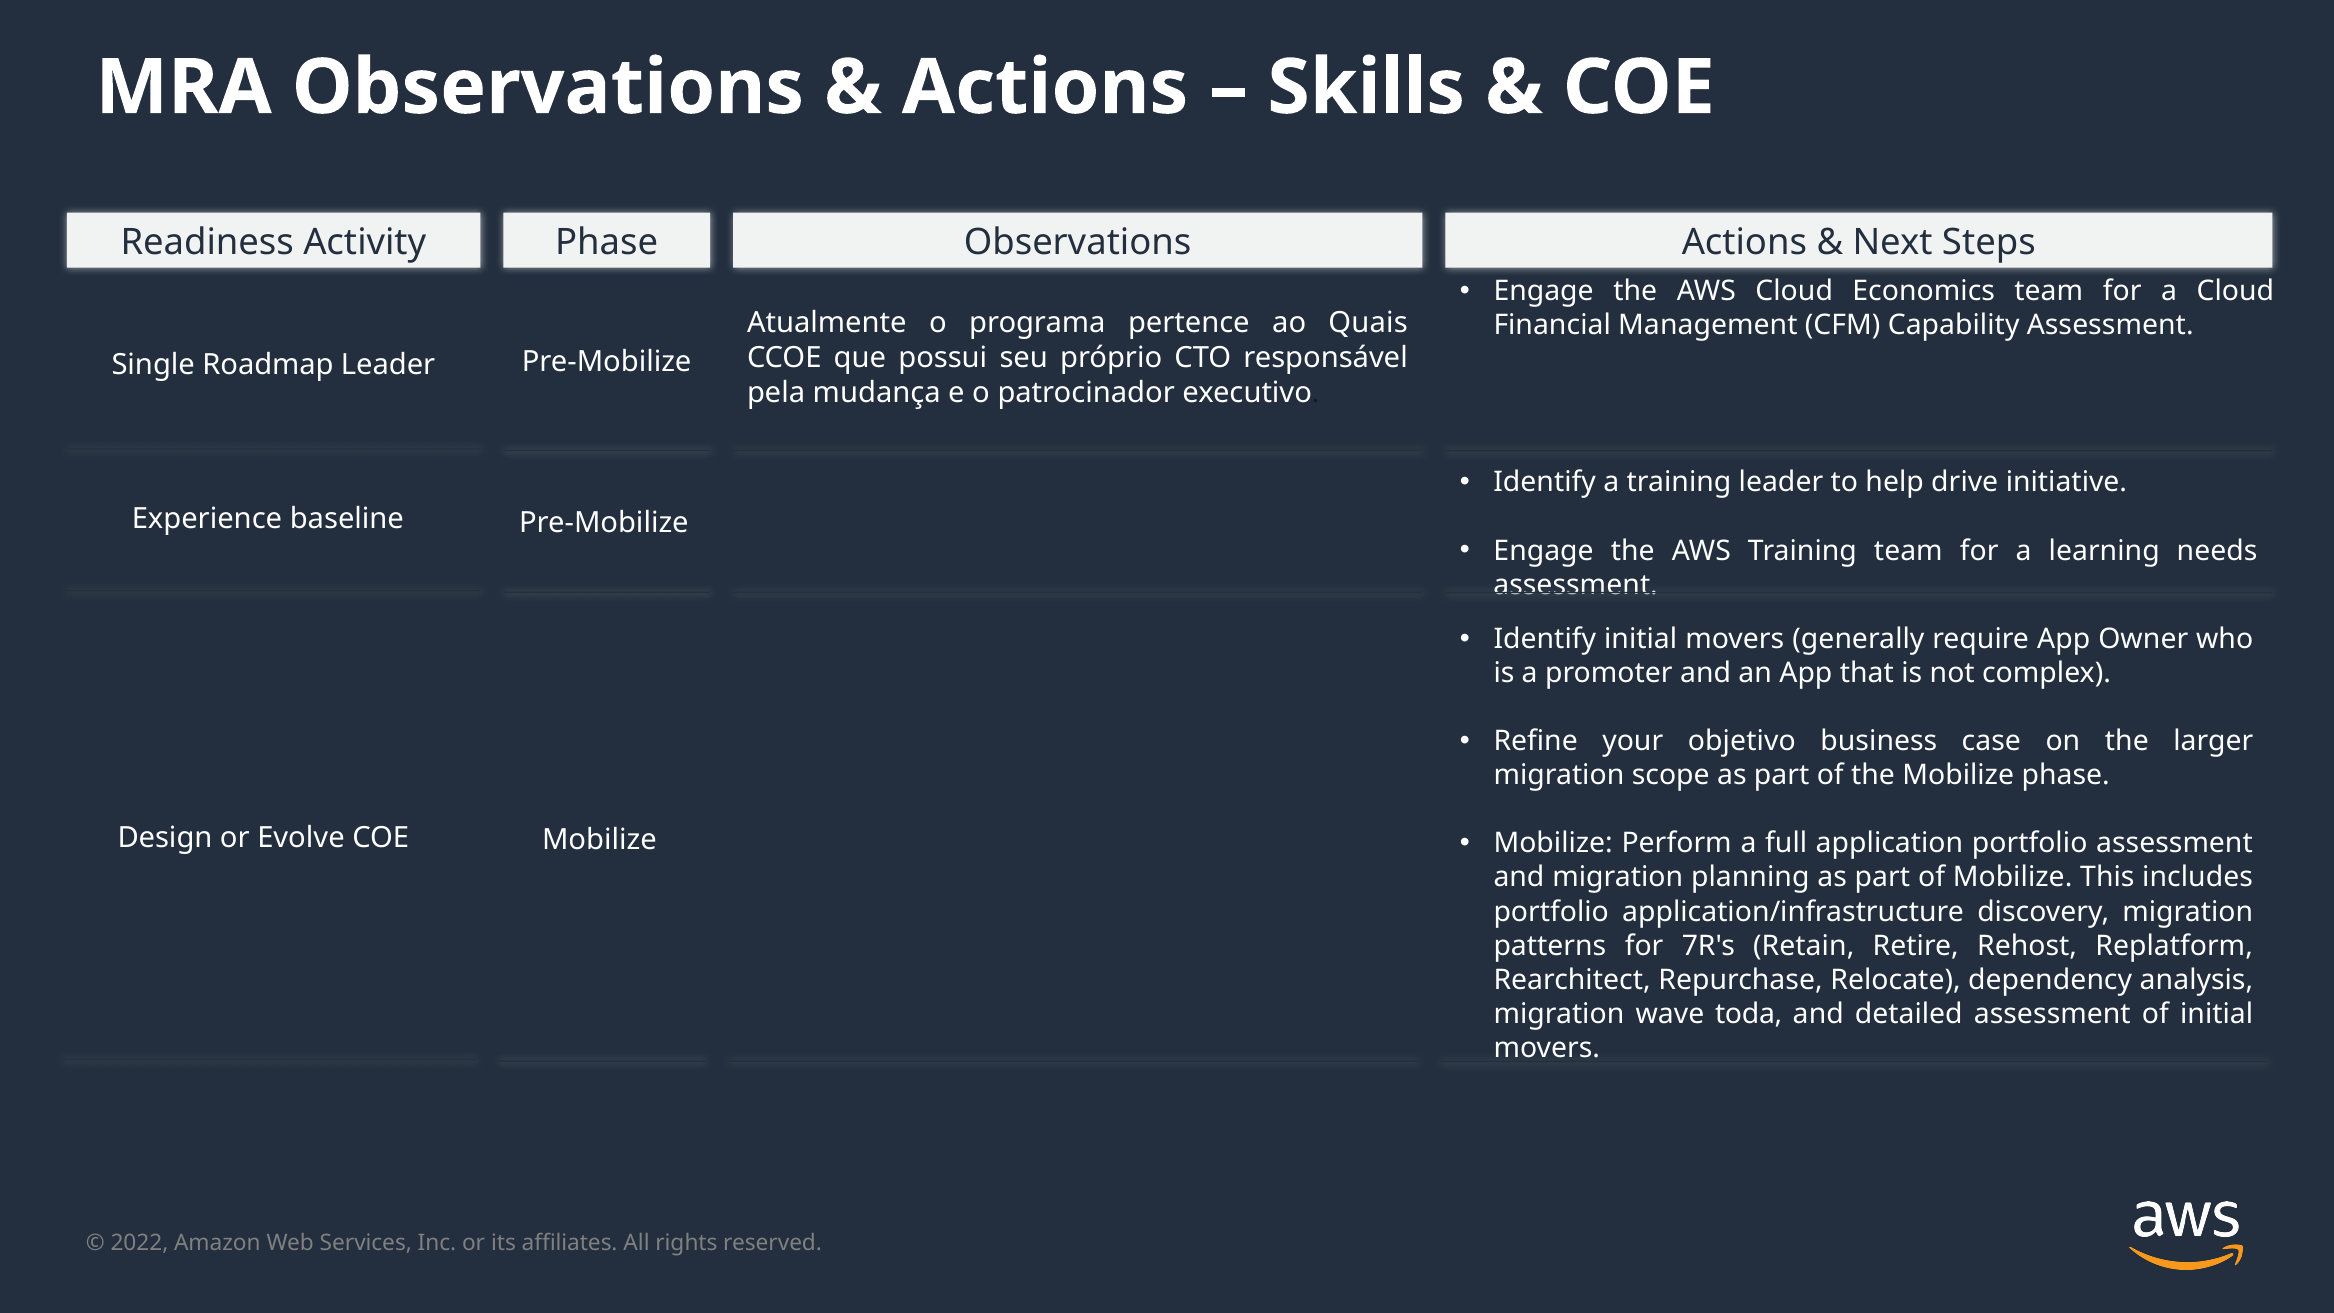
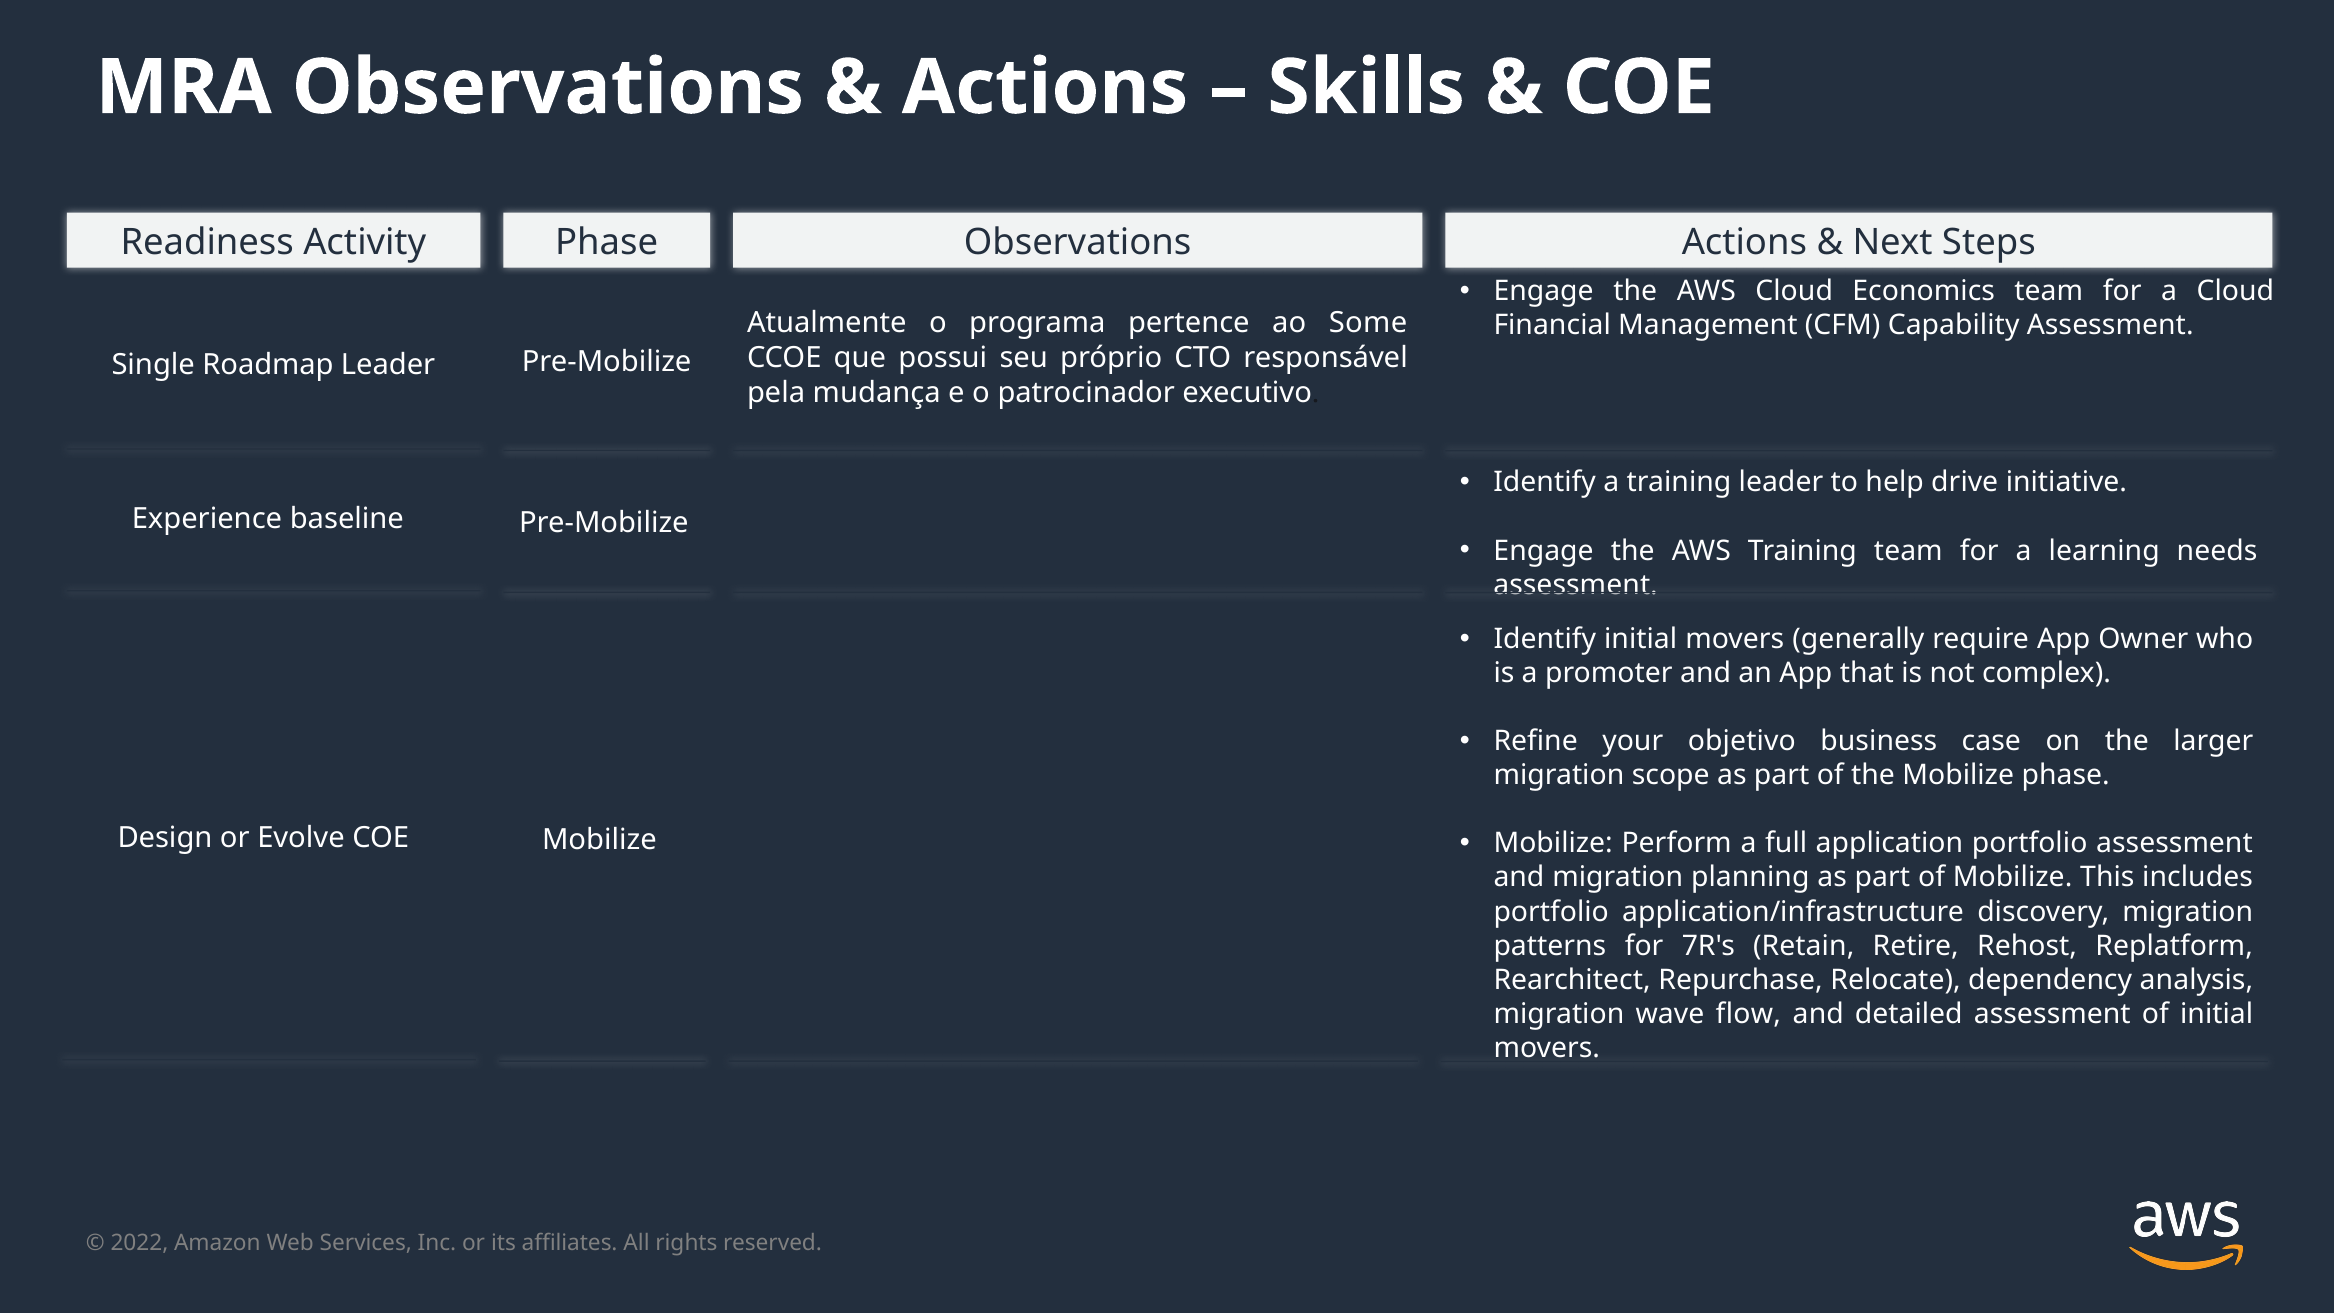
Quais: Quais -> Some
toda: toda -> flow
